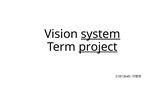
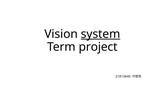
project underline: present -> none
